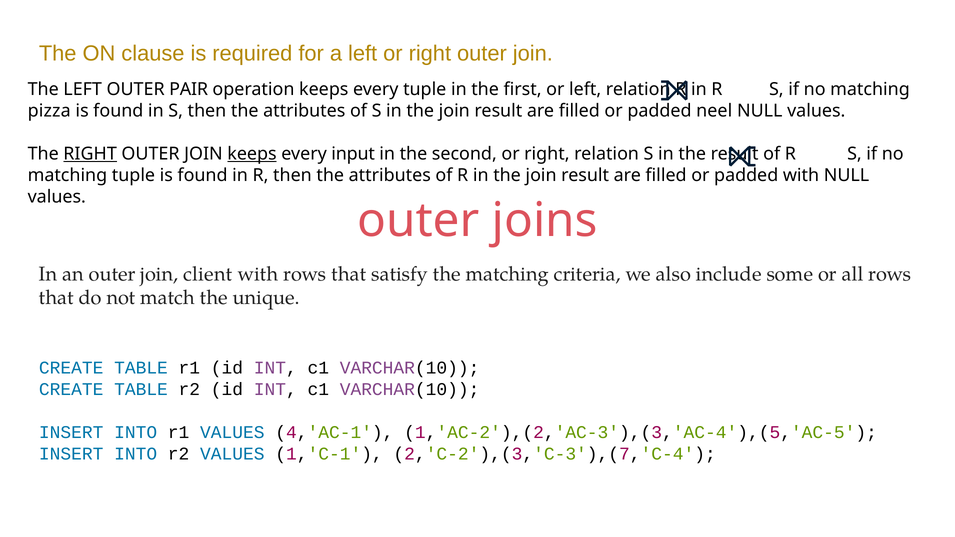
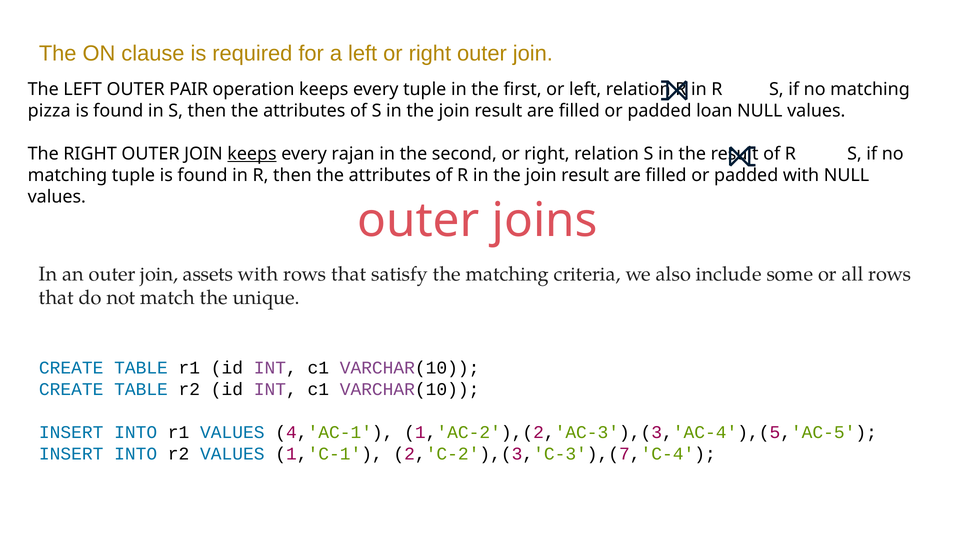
neel: neel -> loan
RIGHT at (90, 154) underline: present -> none
input: input -> rajan
client: client -> assets
